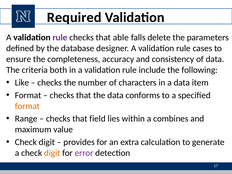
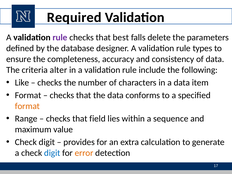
able: able -> best
cases: cases -> types
both: both -> alter
combines: combines -> sequence
digit at (52, 153) colour: orange -> blue
error colour: purple -> orange
